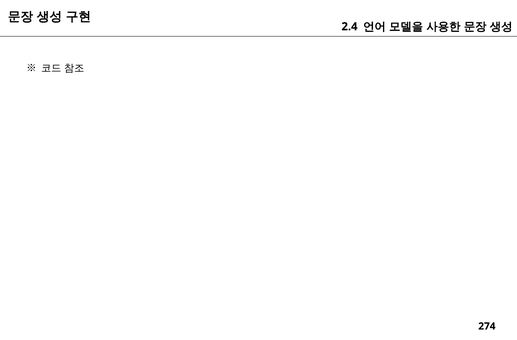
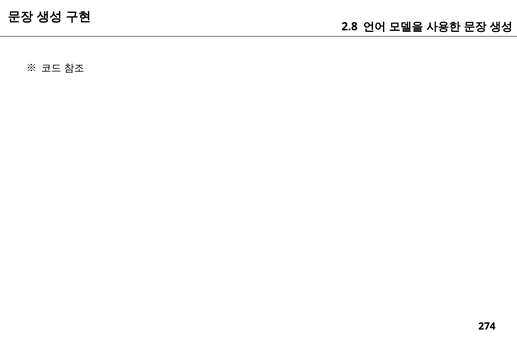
2.4: 2.4 -> 2.8
